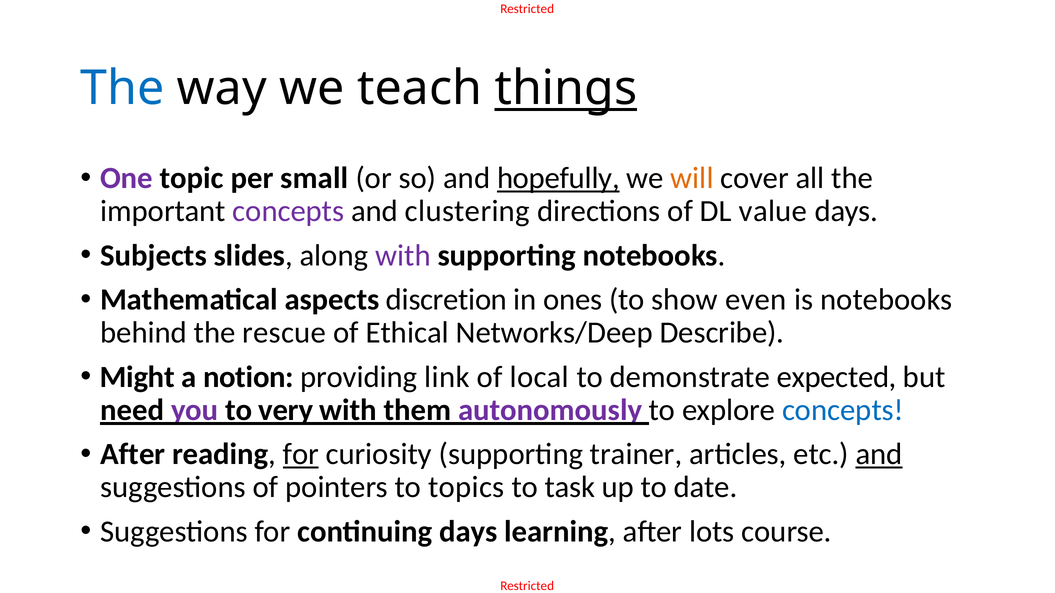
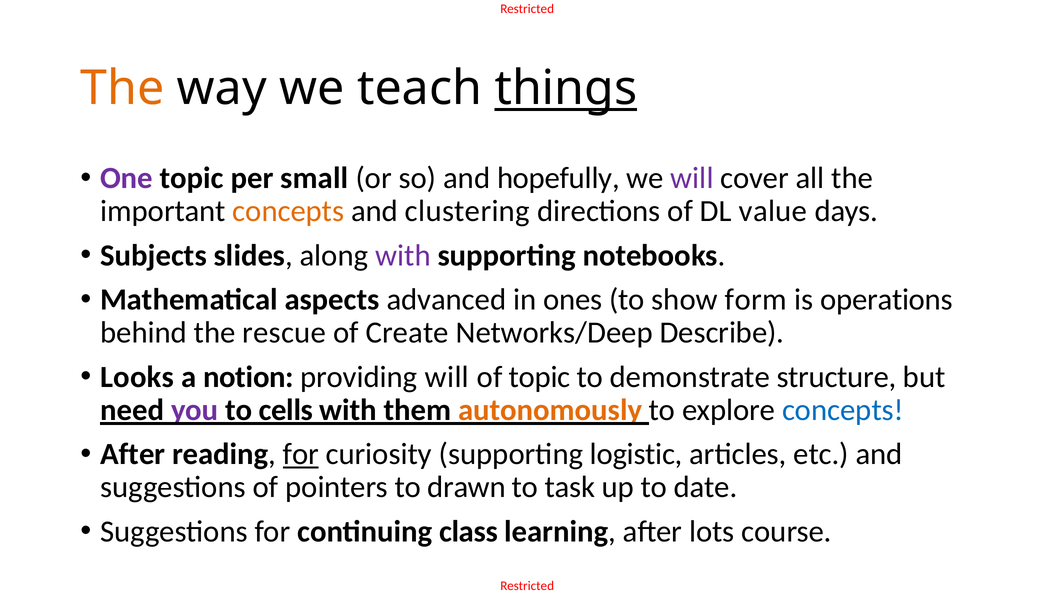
The at (122, 89) colour: blue -> orange
hopefully underline: present -> none
will at (692, 178) colour: orange -> purple
concepts at (288, 211) colour: purple -> orange
discretion: discretion -> advanced
even: even -> form
is notebooks: notebooks -> operations
Ethical: Ethical -> Create
Might: Might -> Looks
providing link: link -> will
of local: local -> topic
expected: expected -> structure
very: very -> cells
autonomously colour: purple -> orange
trainer: trainer -> logistic
and at (879, 455) underline: present -> none
topics: topics -> drawn
continuing days: days -> class
